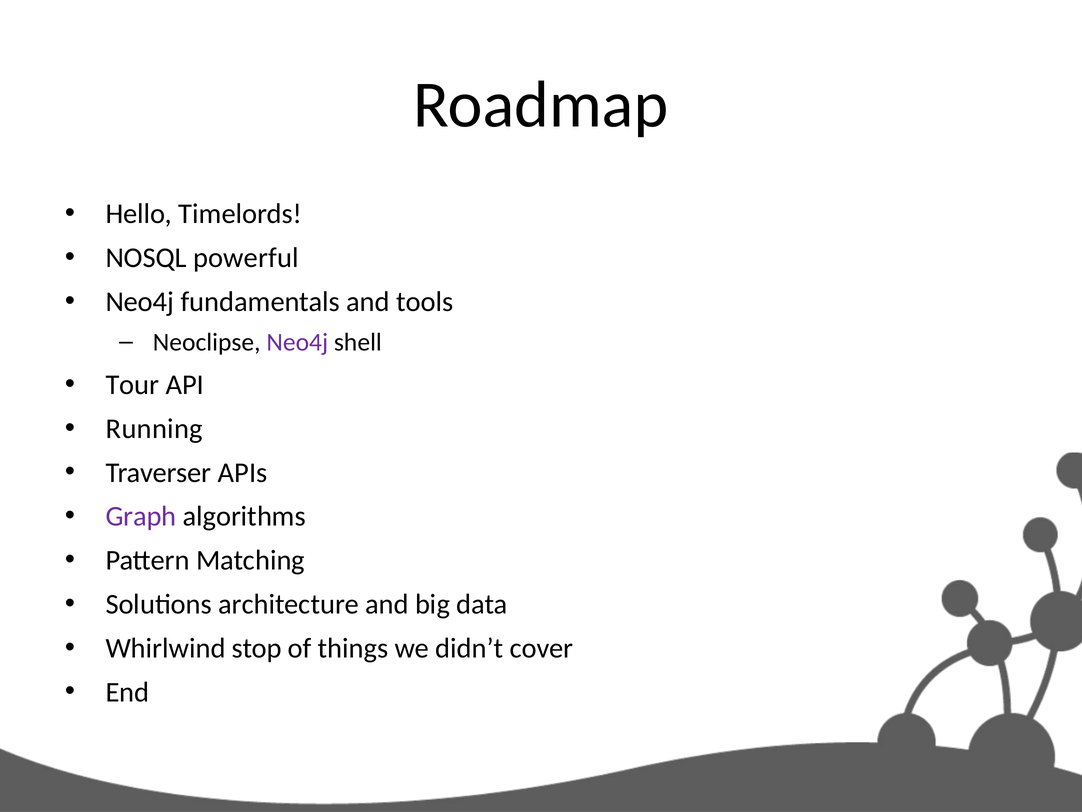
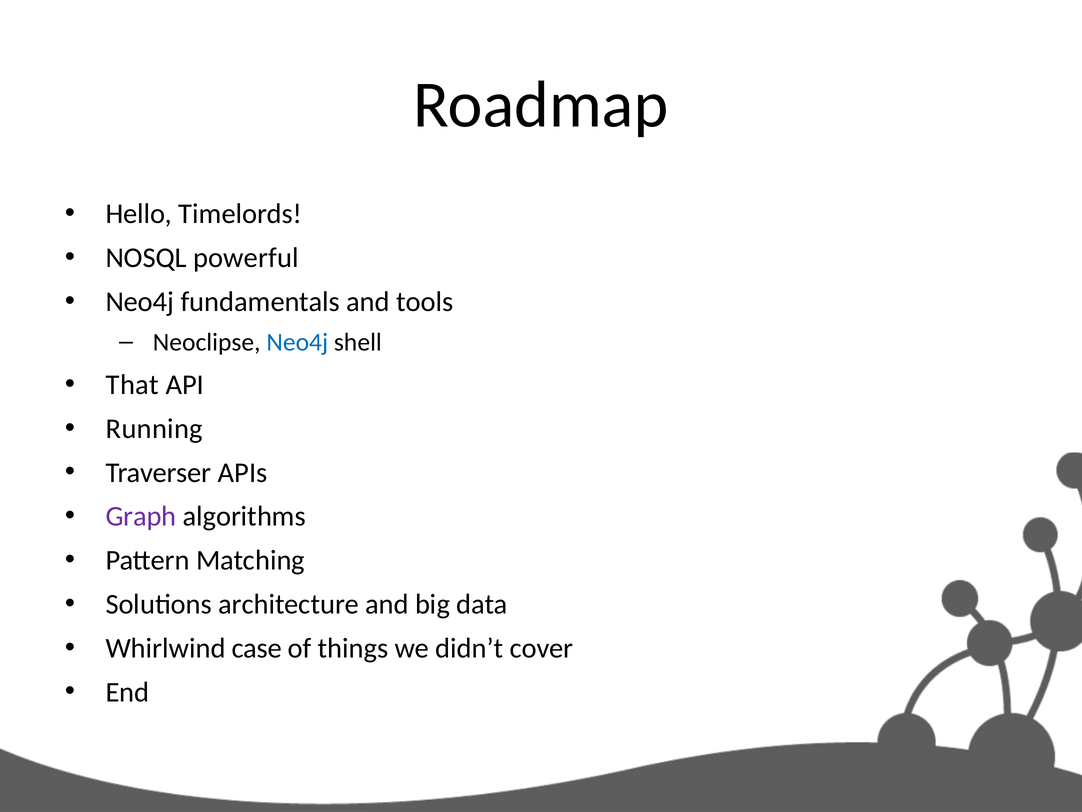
Neo4j at (297, 342) colour: purple -> blue
Tour: Tour -> That
stop: stop -> case
